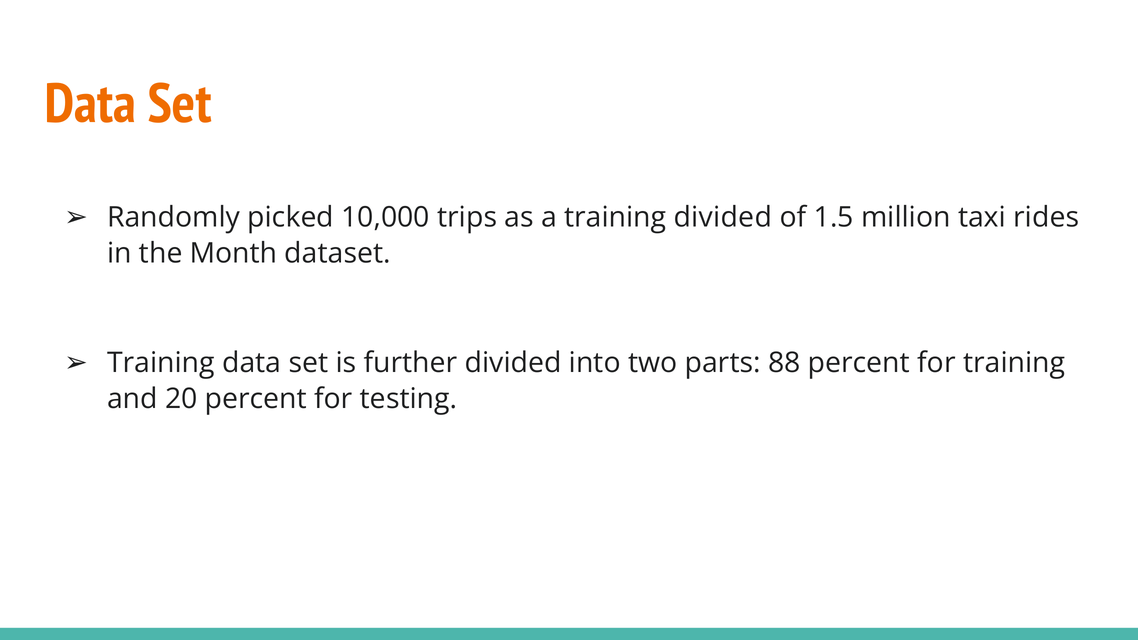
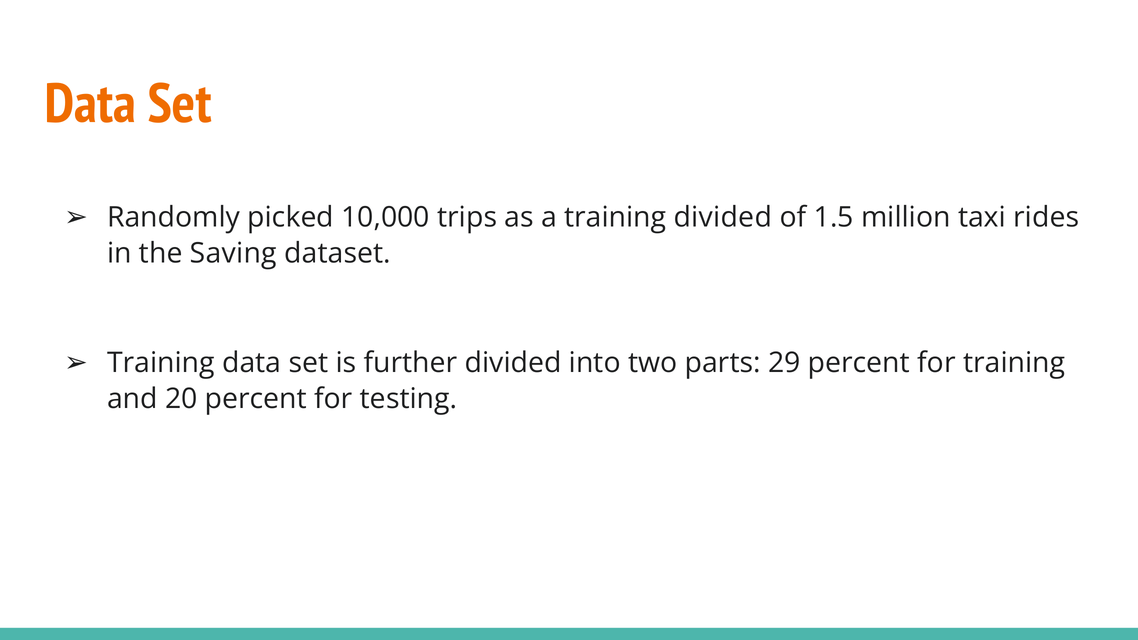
Month: Month -> Saving
88: 88 -> 29
